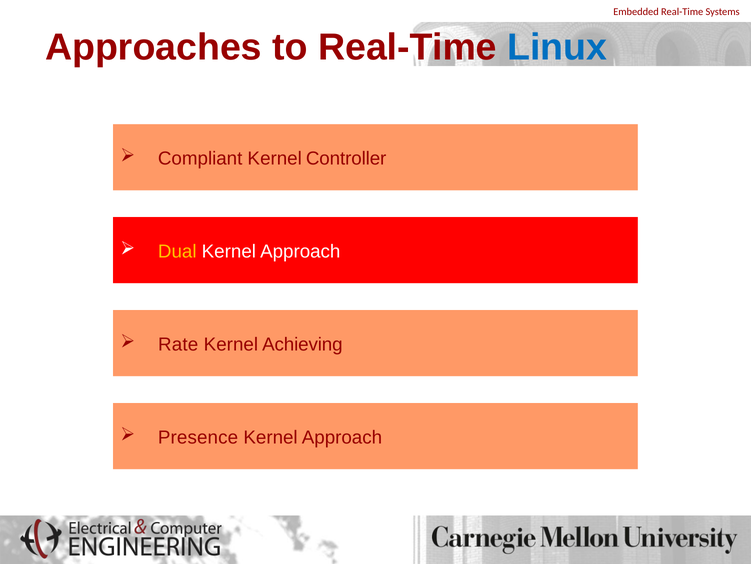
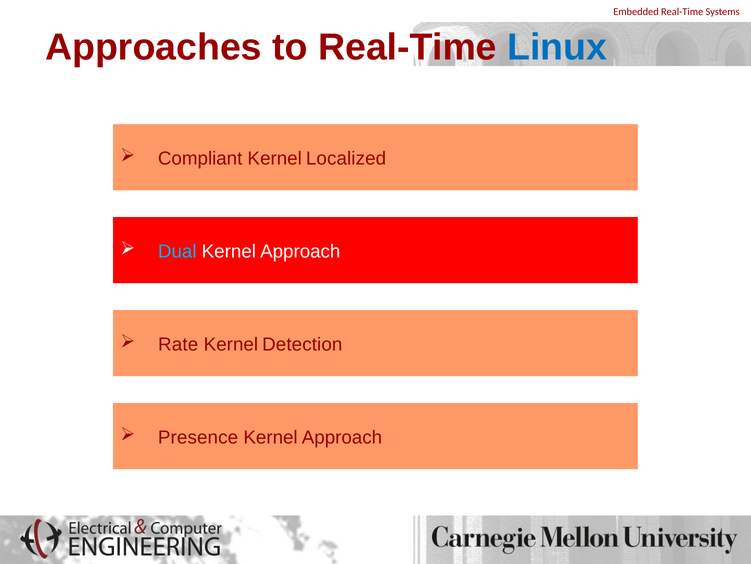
Controller: Controller -> Localized
Dual colour: yellow -> light blue
Achieving: Achieving -> Detection
